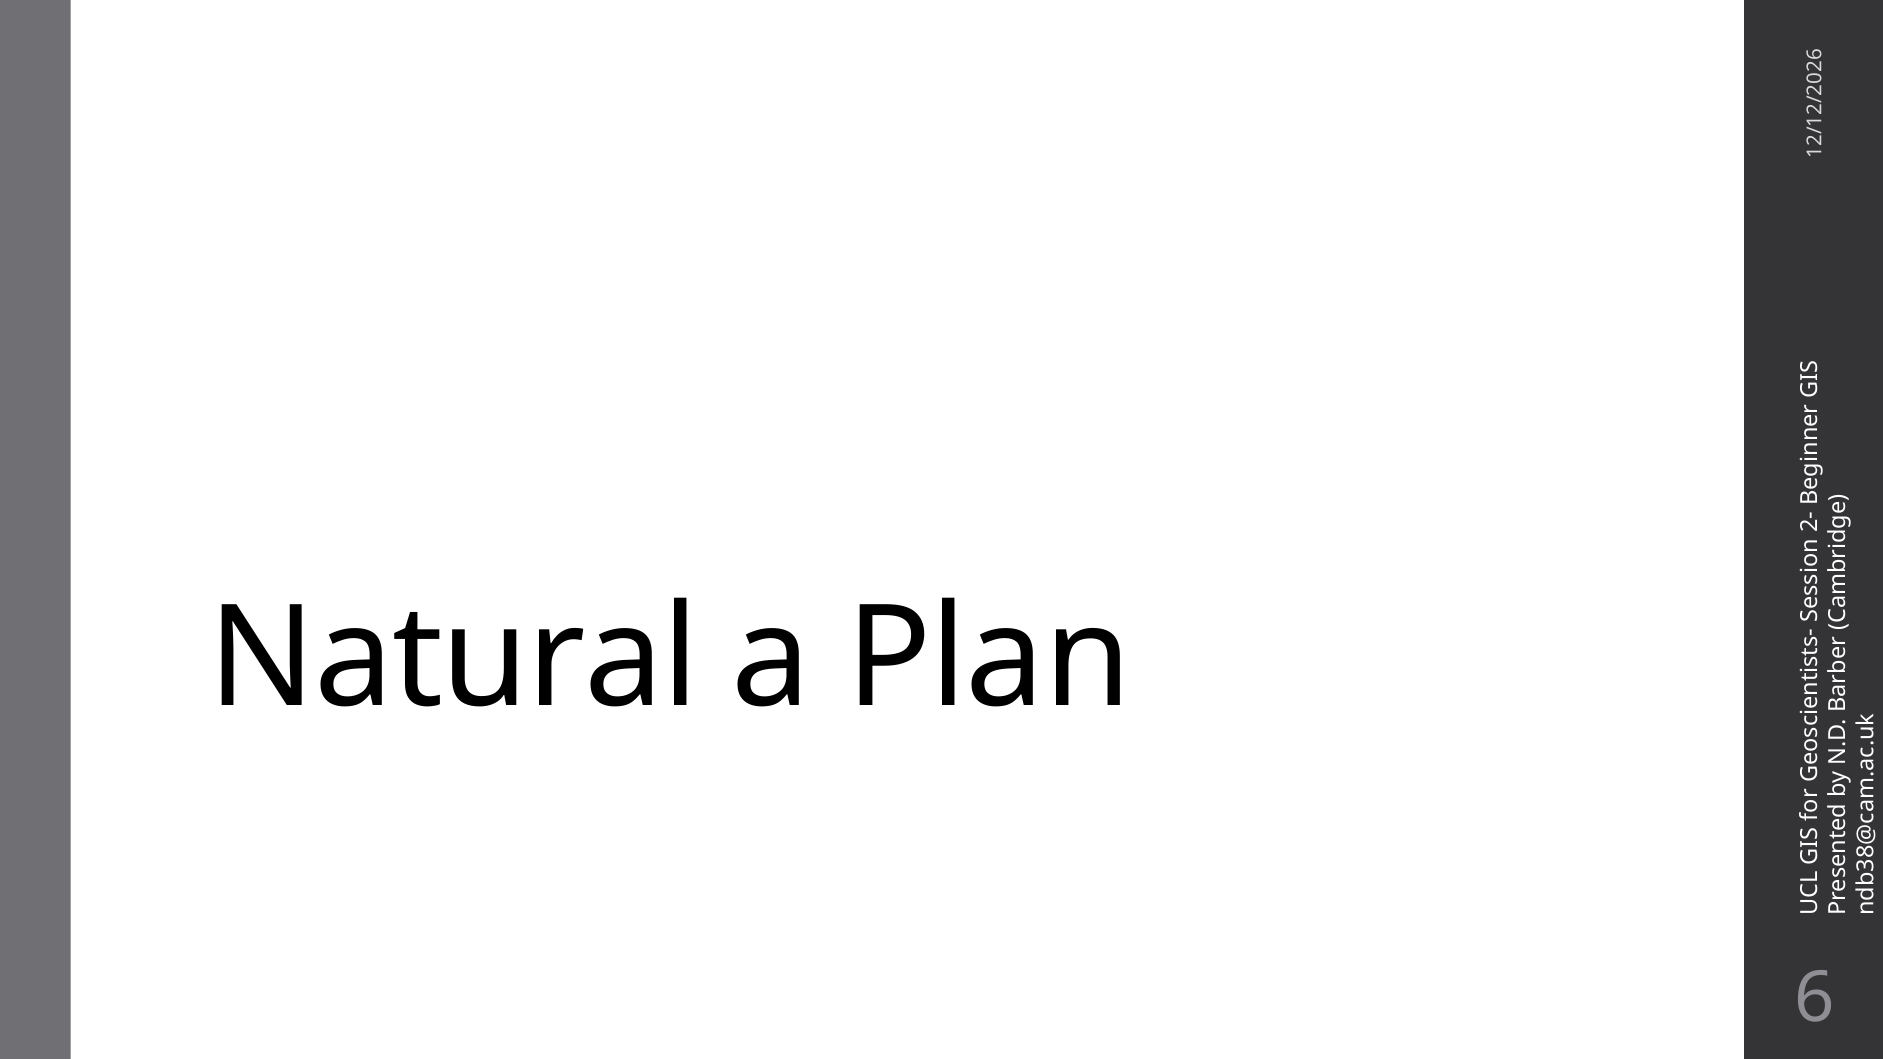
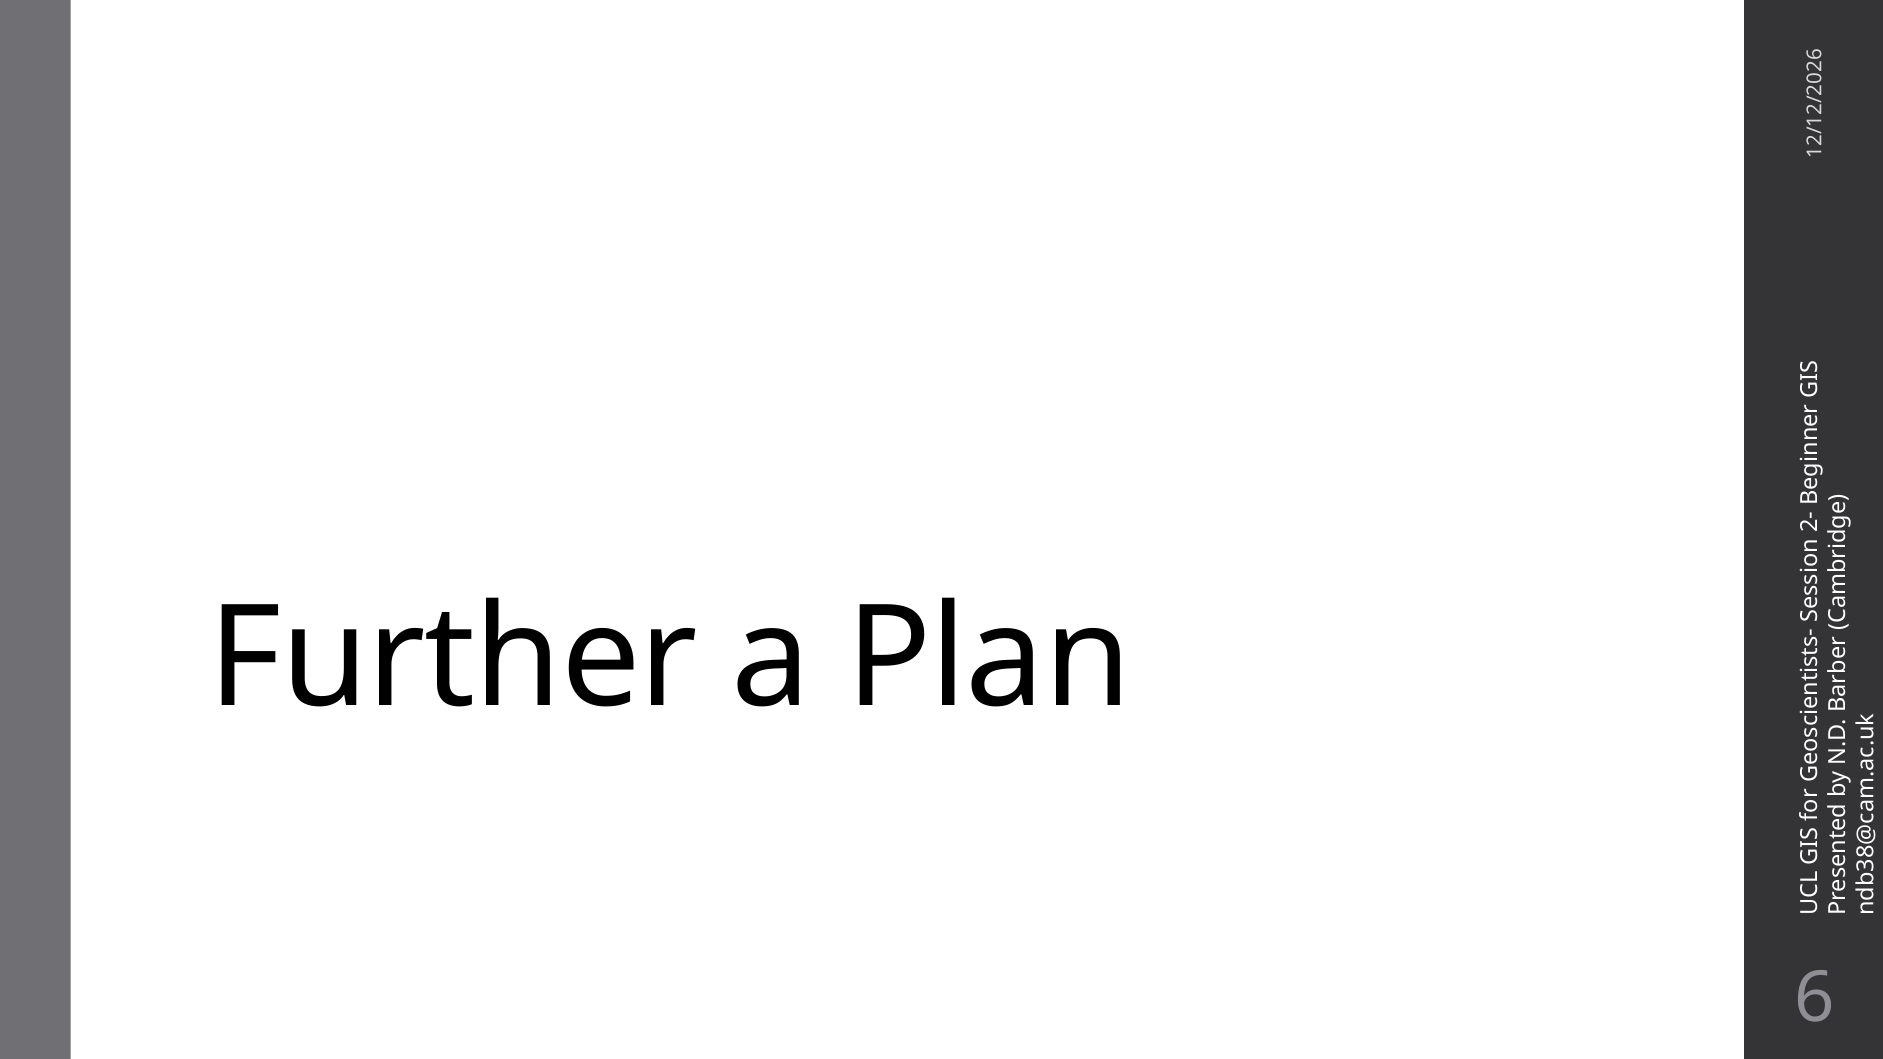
Natural: Natural -> Further
